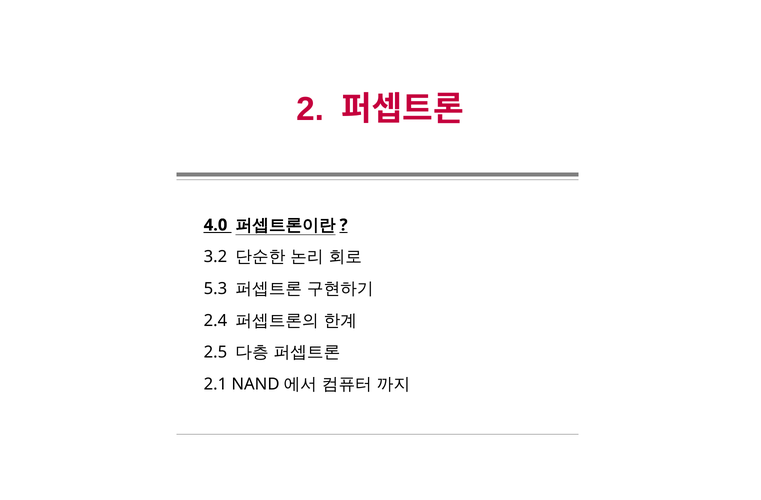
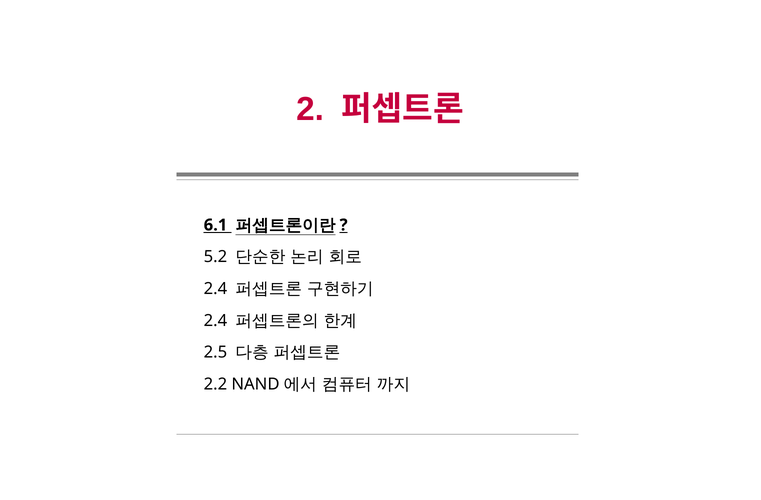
4.0: 4.0 -> 6.1
3.2: 3.2 -> 5.2
5.3 at (215, 289): 5.3 -> 2.4
2.1: 2.1 -> 2.2
